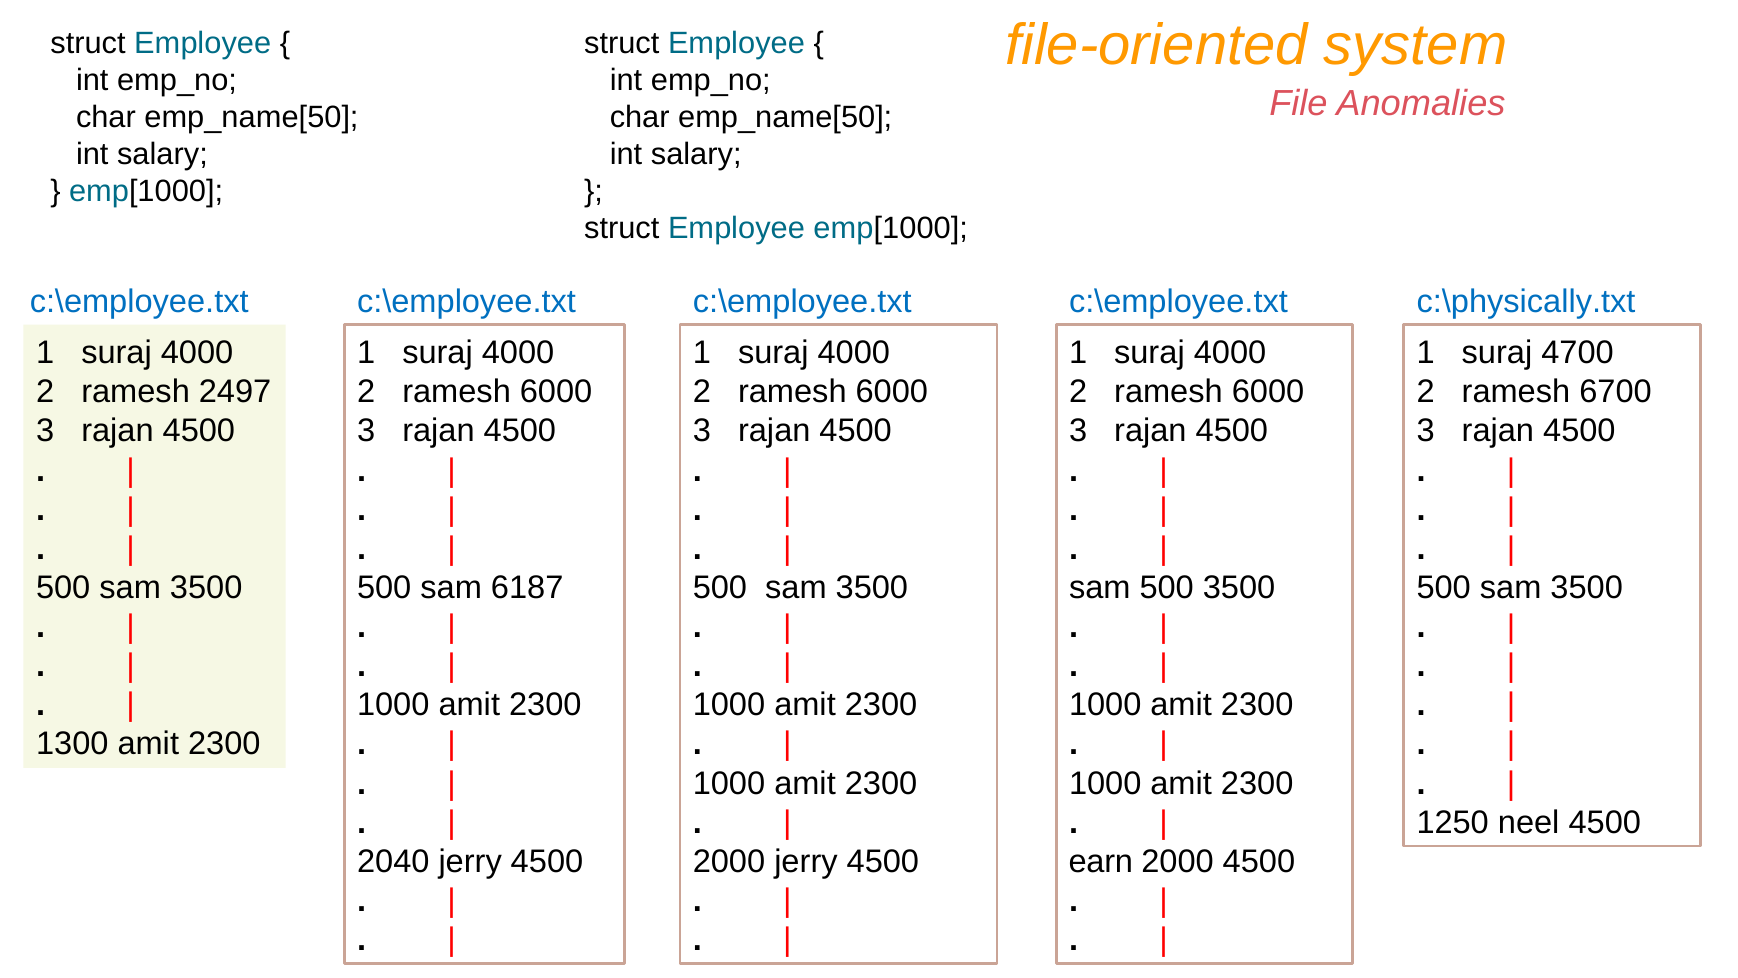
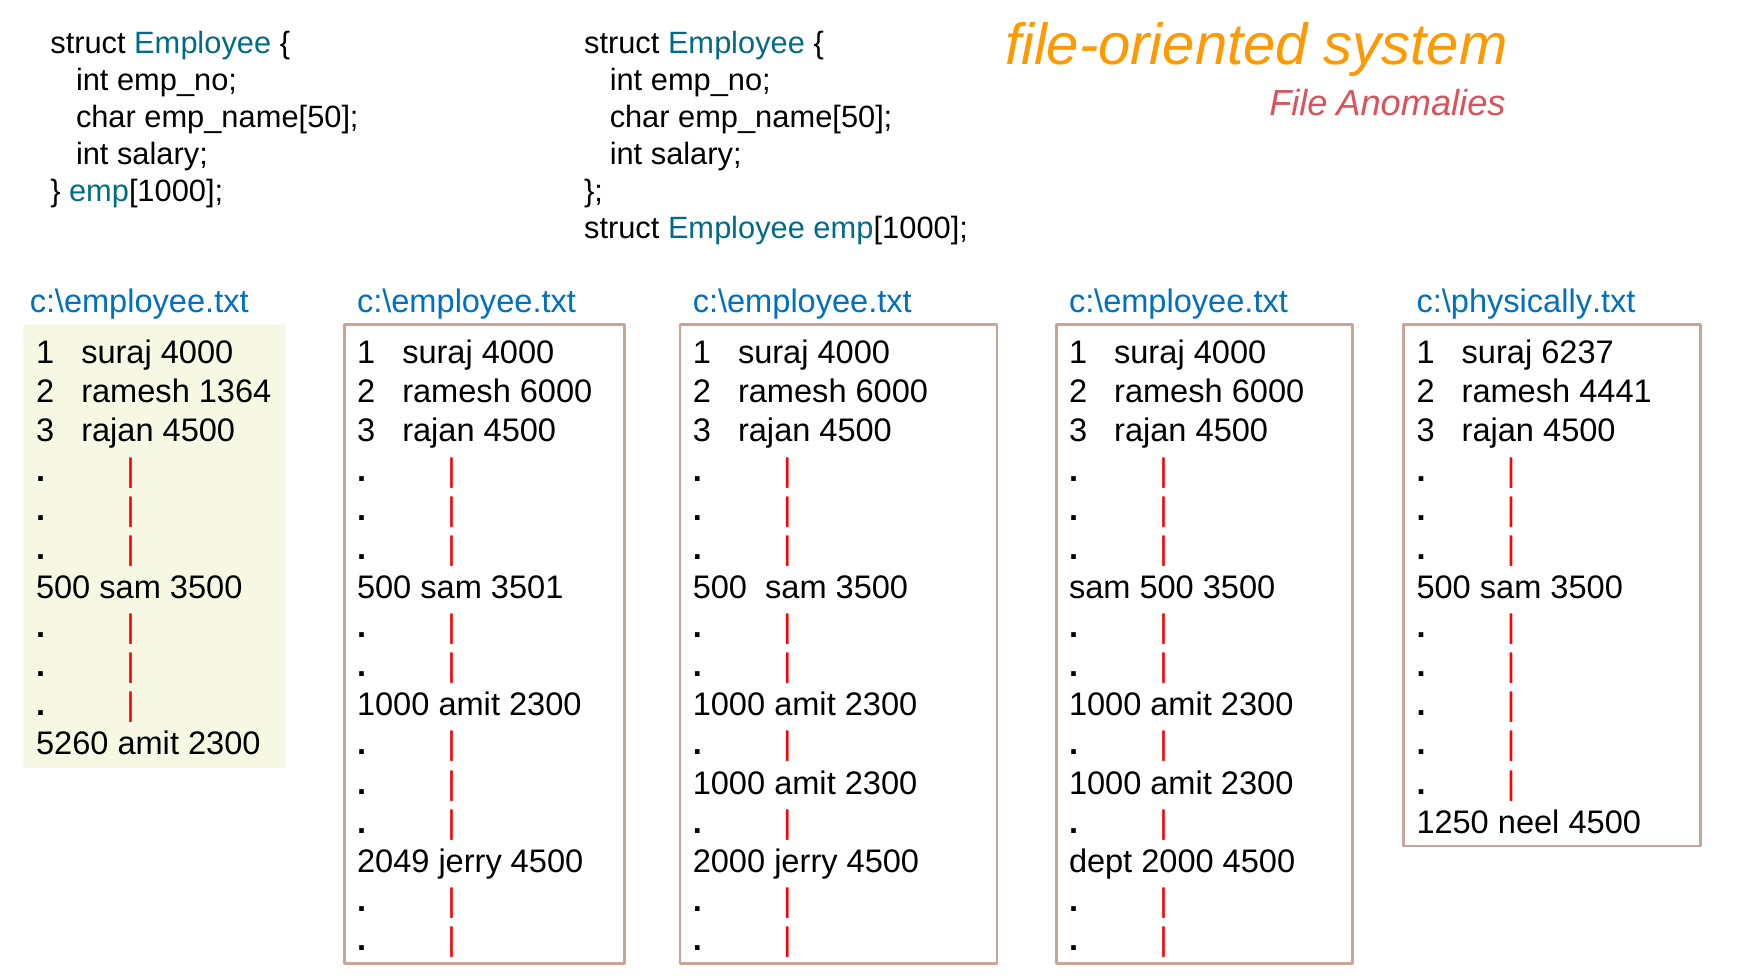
4700: 4700 -> 6237
2497: 2497 -> 1364
6700: 6700 -> 4441
6187: 6187 -> 3501
1300: 1300 -> 5260
2040: 2040 -> 2049
earn: earn -> dept
